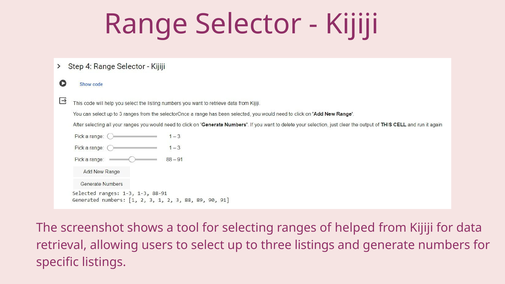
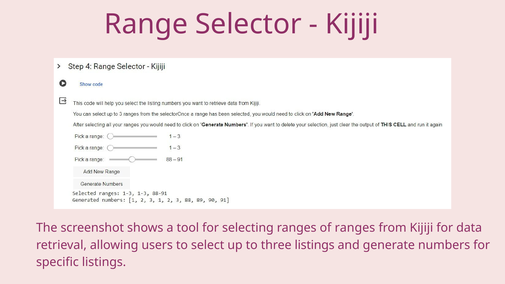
of helped: helped -> ranges
